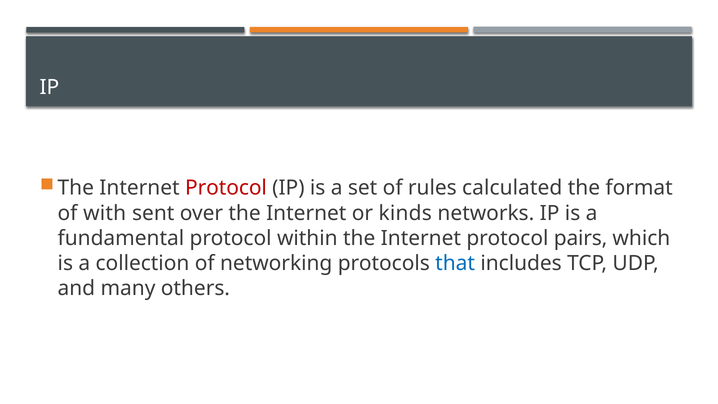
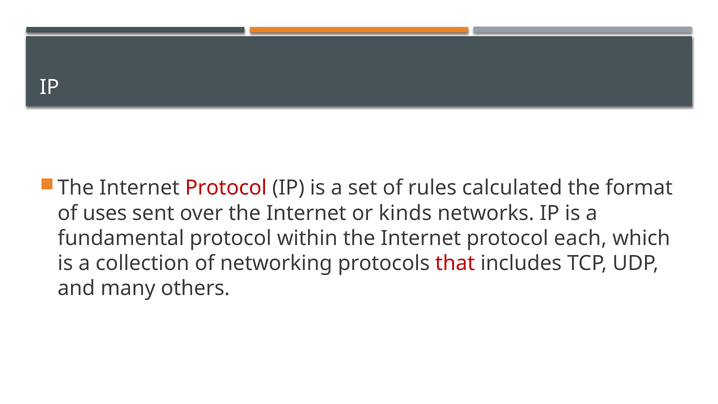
with: with -> uses
pairs: pairs -> each
that colour: blue -> red
